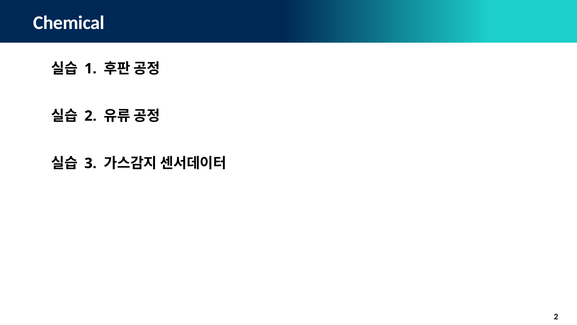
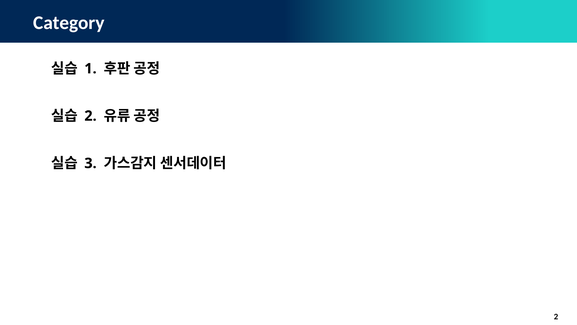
Chemical: Chemical -> Category
